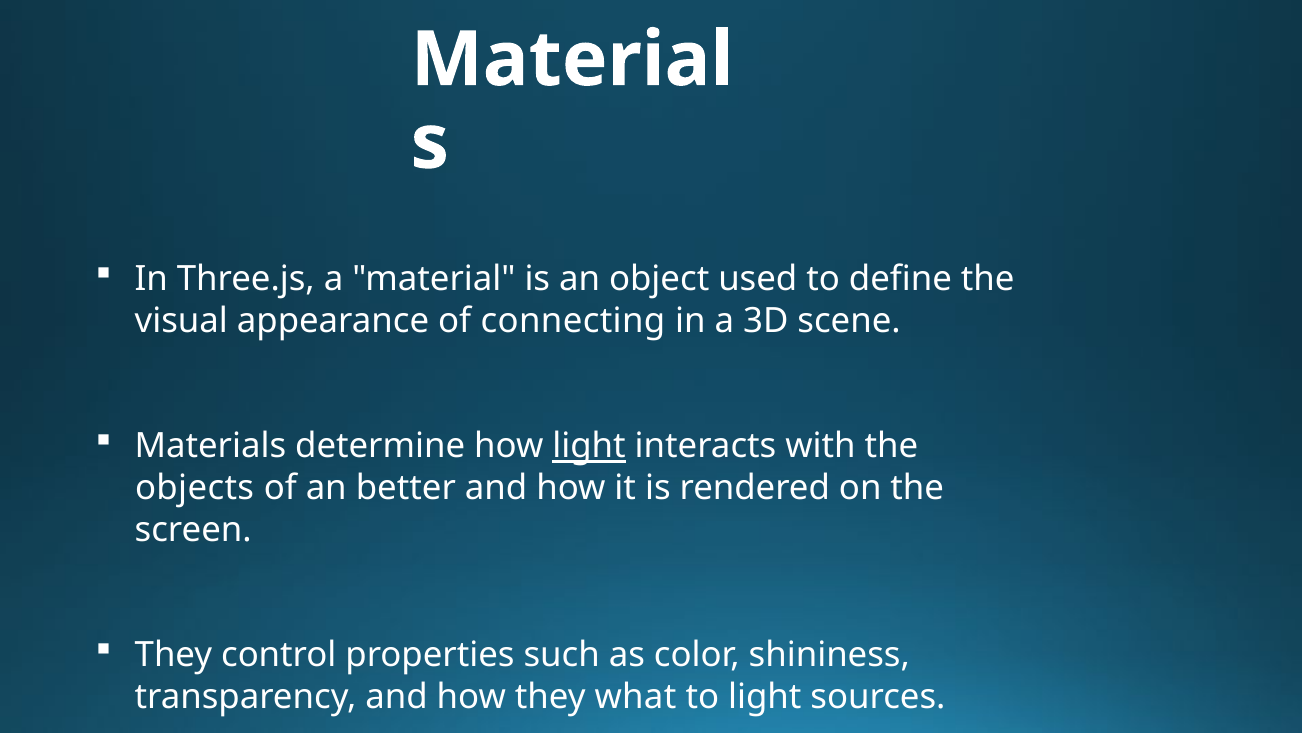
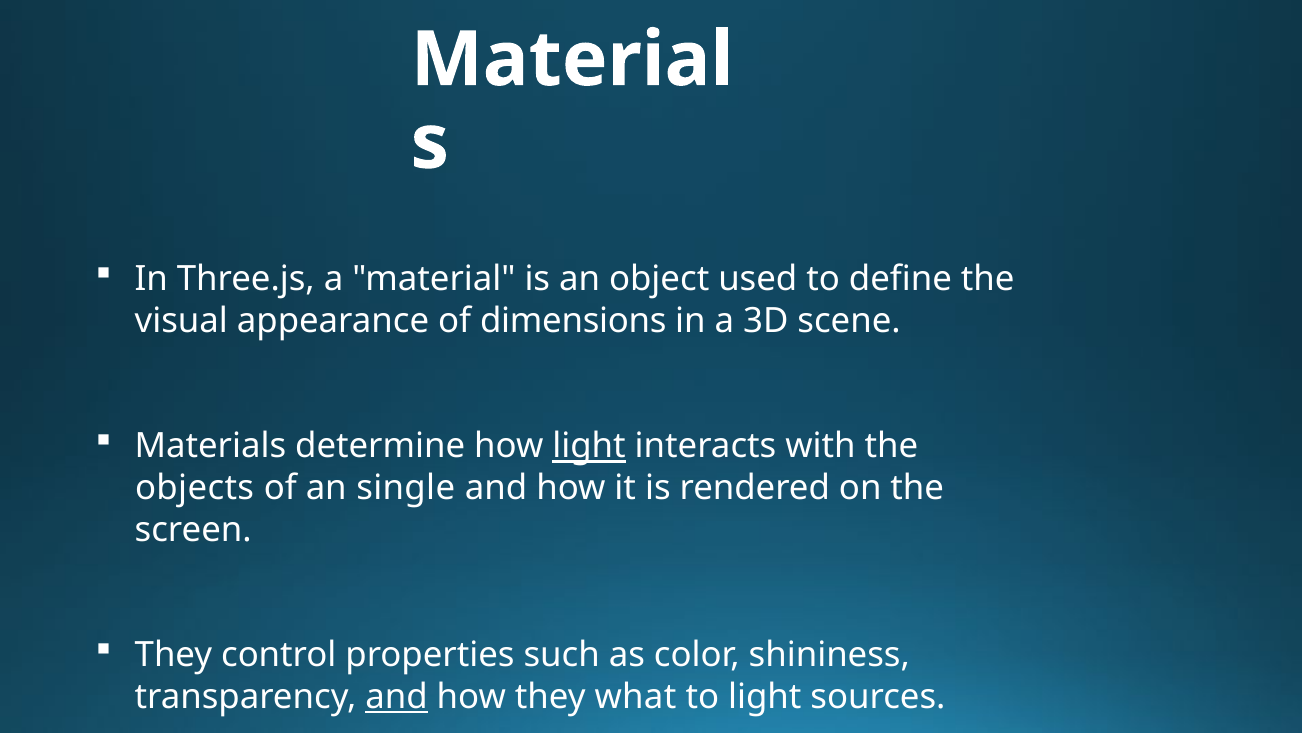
connecting: connecting -> dimensions
better: better -> single
and at (397, 697) underline: none -> present
